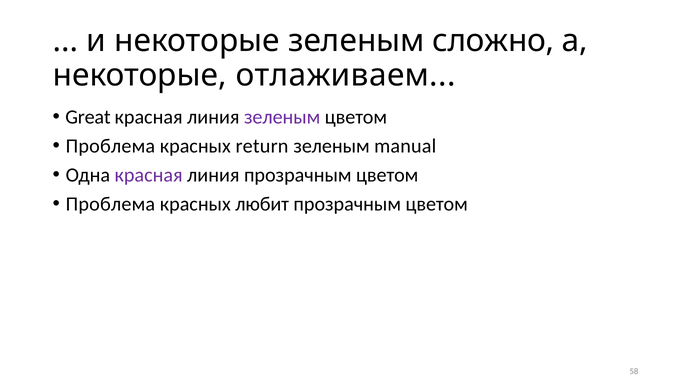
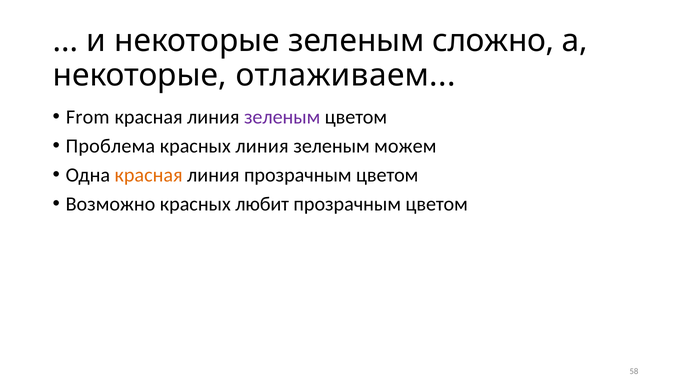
Great: Great -> From
красных return: return -> линия
manual: manual -> можем
красная at (149, 175) colour: purple -> orange
Проблема at (110, 204): Проблема -> Возможно
